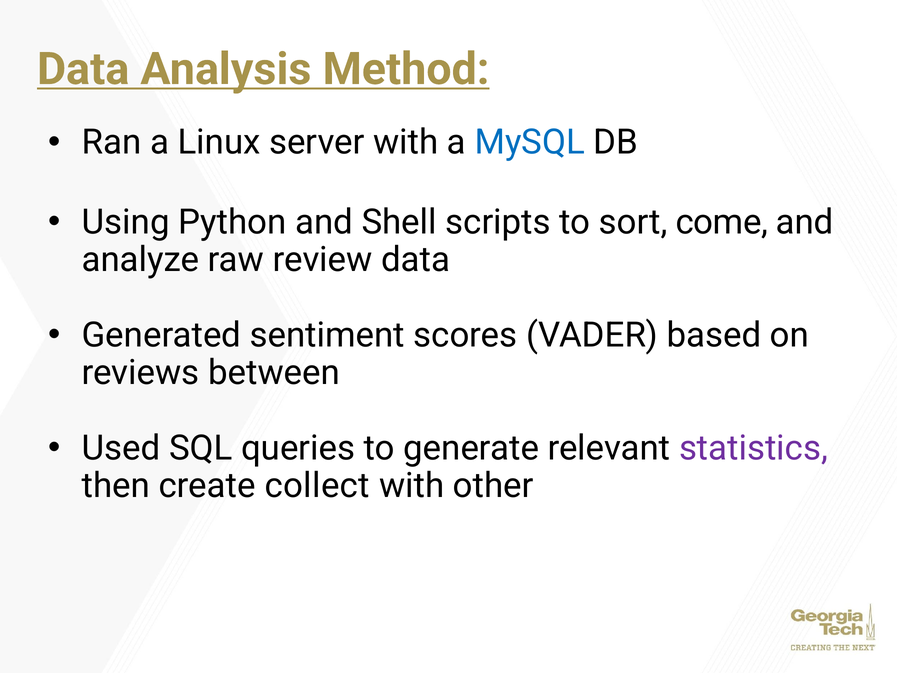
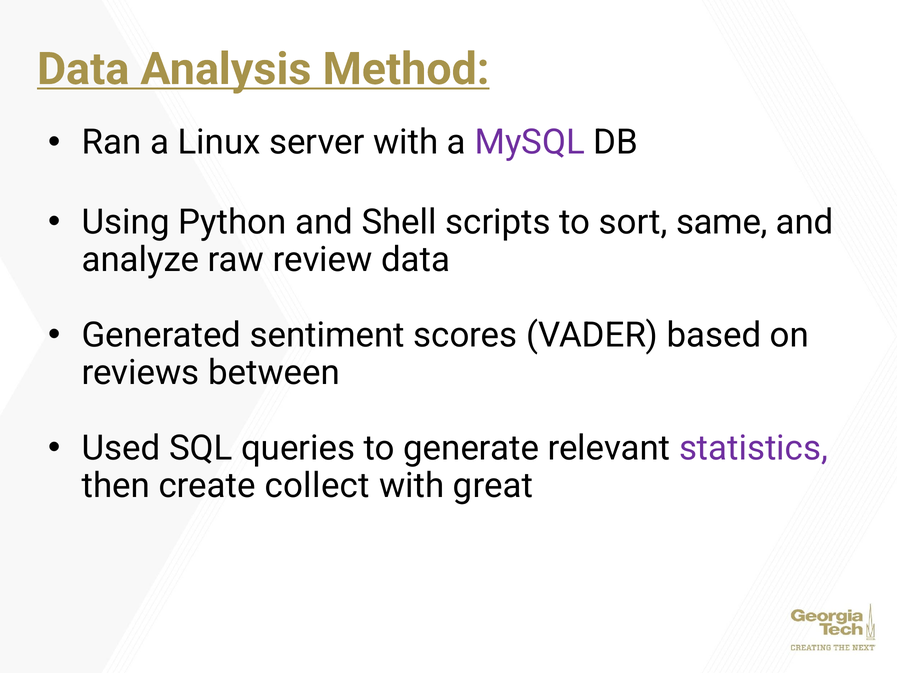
MySQL colour: blue -> purple
come: come -> same
other: other -> great
